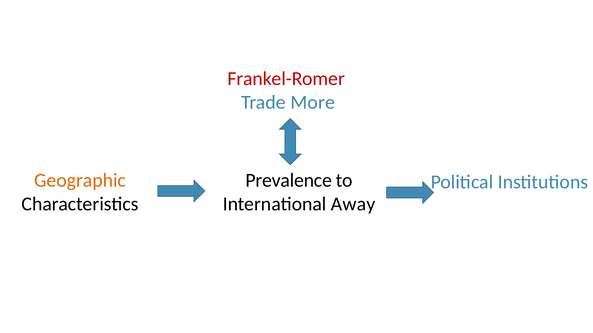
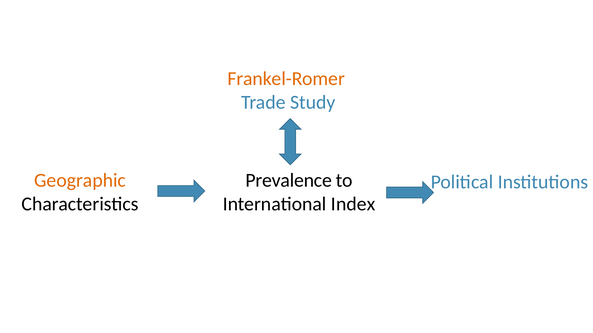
Frankel-Romer colour: red -> orange
More: More -> Study
Away: Away -> Index
